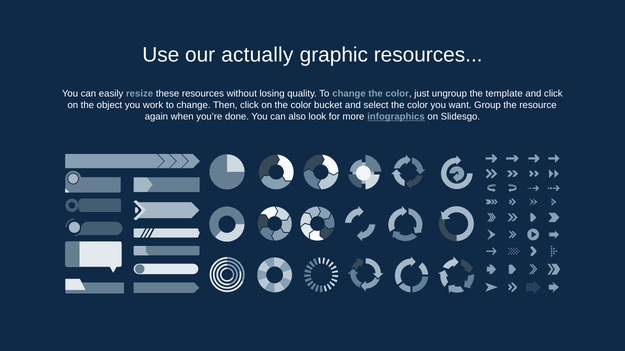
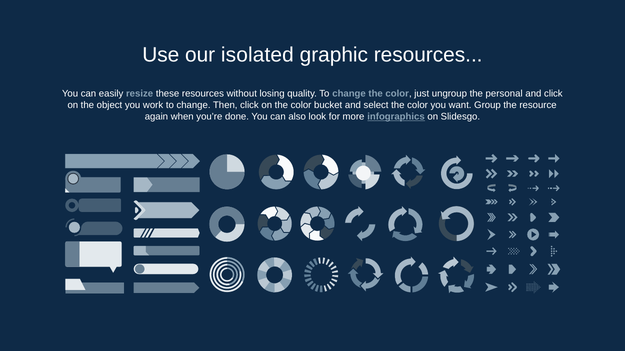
actually: actually -> isolated
template: template -> personal
